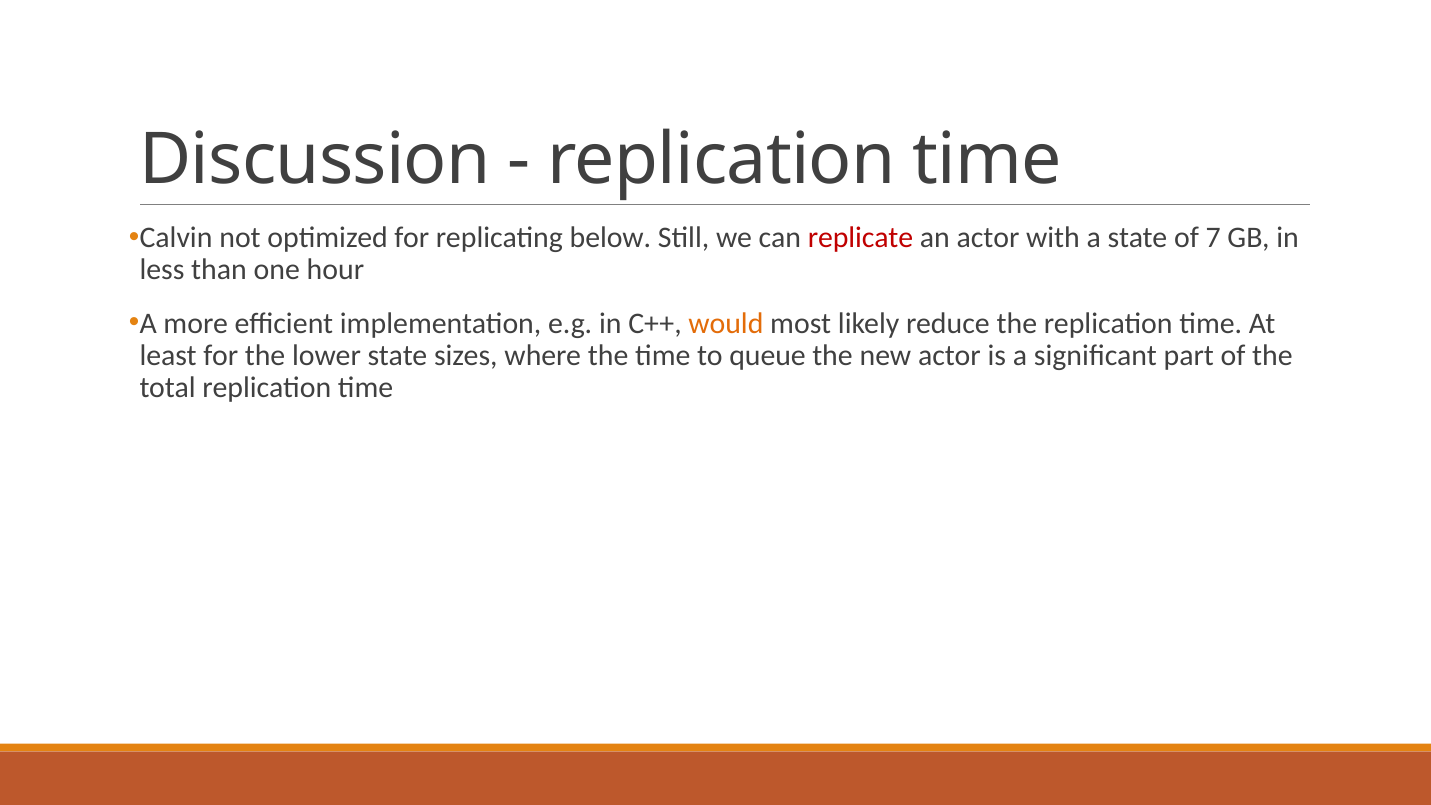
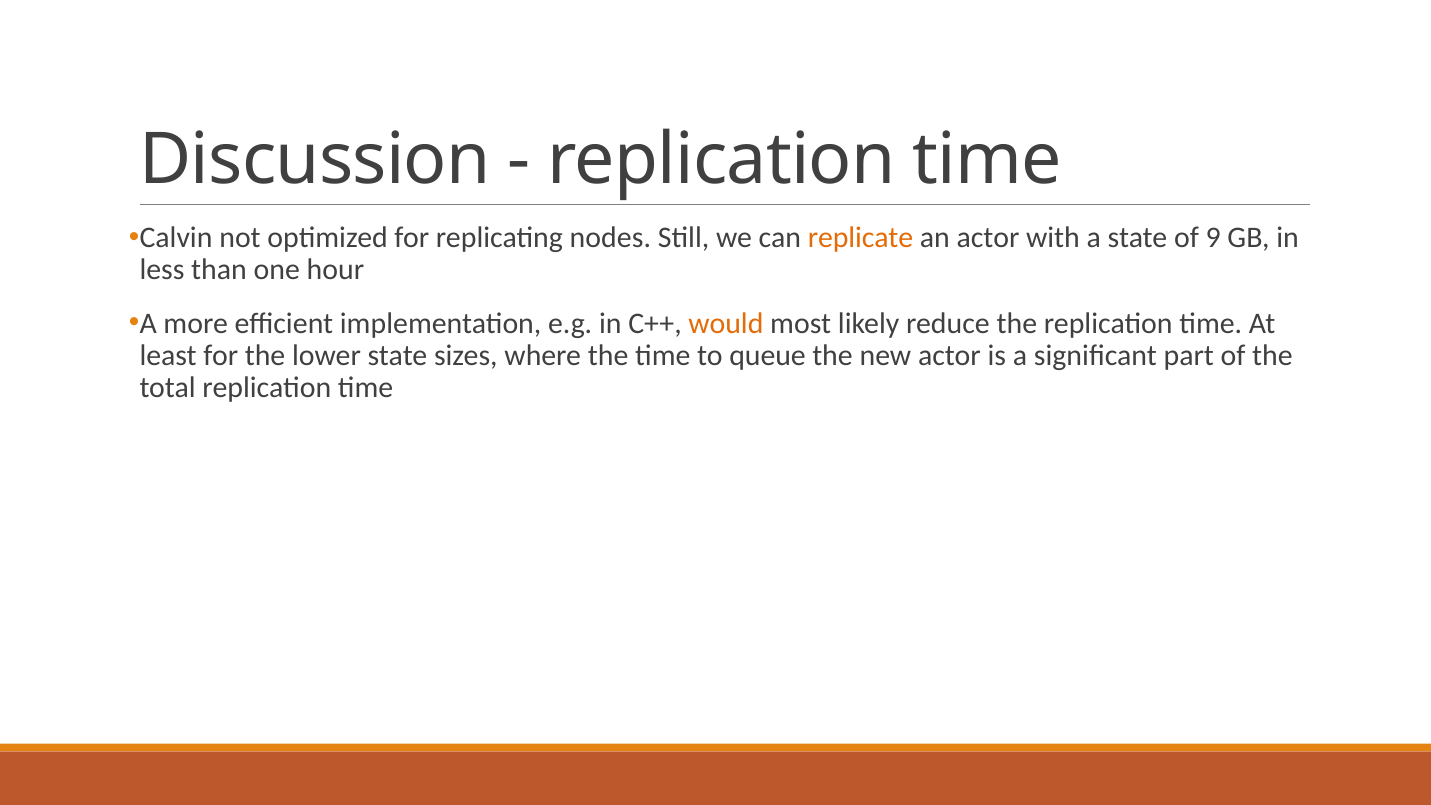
below: below -> nodes
replicate colour: red -> orange
7: 7 -> 9
